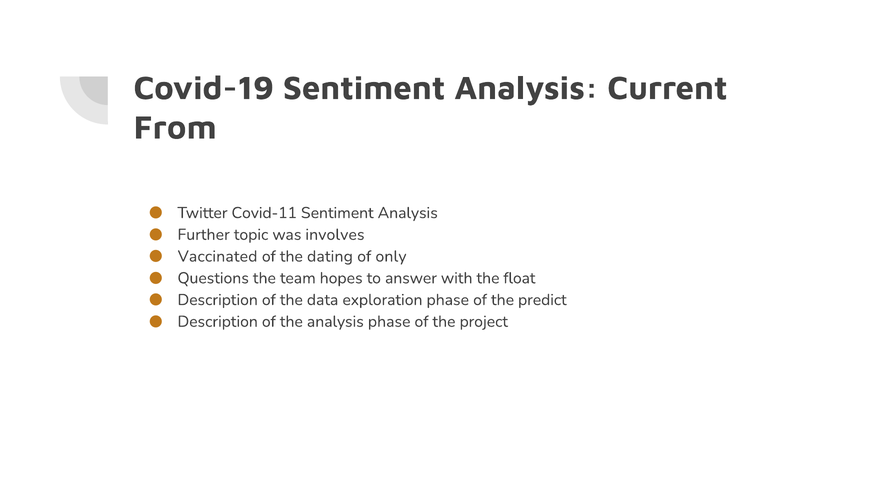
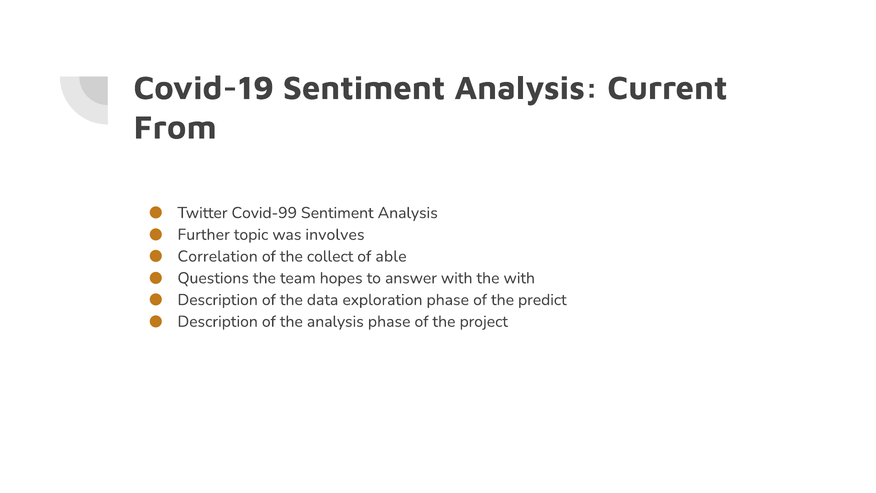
Covid-11: Covid-11 -> Covid-99
Vaccinated: Vaccinated -> Correlation
dating: dating -> collect
only: only -> able
the float: float -> with
